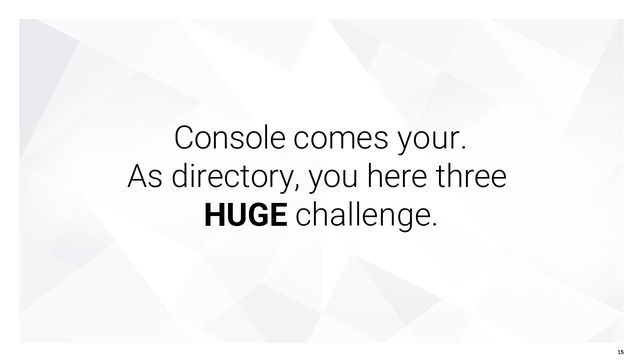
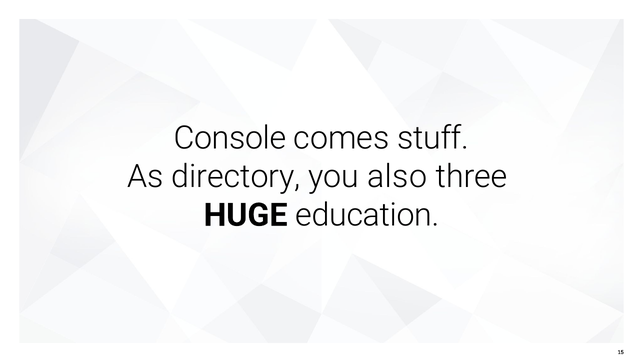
your: your -> stuff
here: here -> also
challenge: challenge -> education
